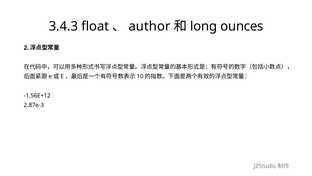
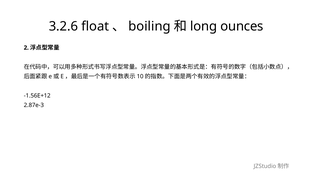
3.4.3: 3.4.3 -> 3.2.6
author: author -> boiling
